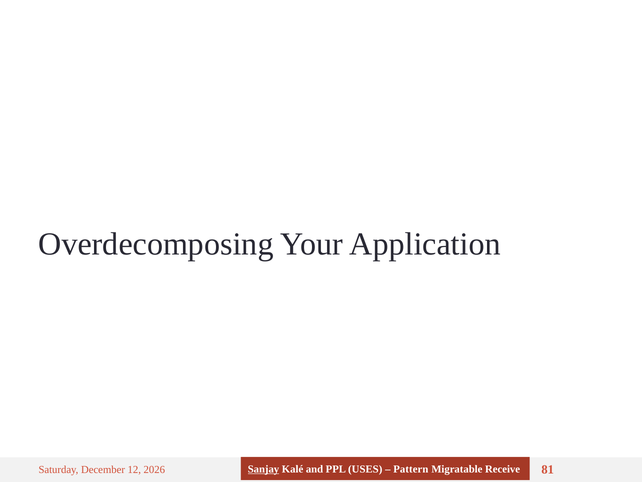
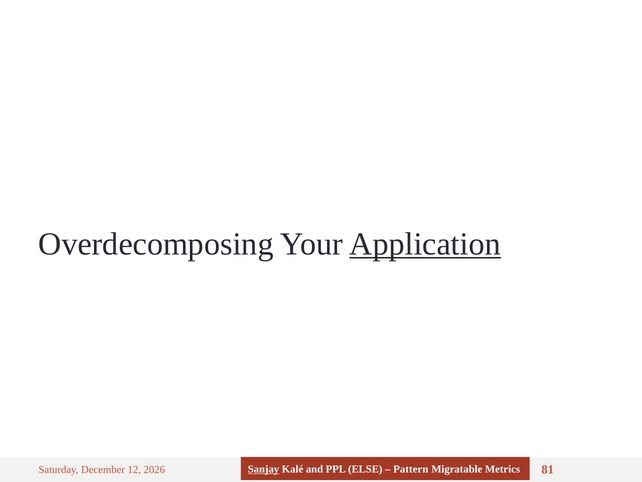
Application underline: none -> present
USES: USES -> ELSE
Receive: Receive -> Metrics
